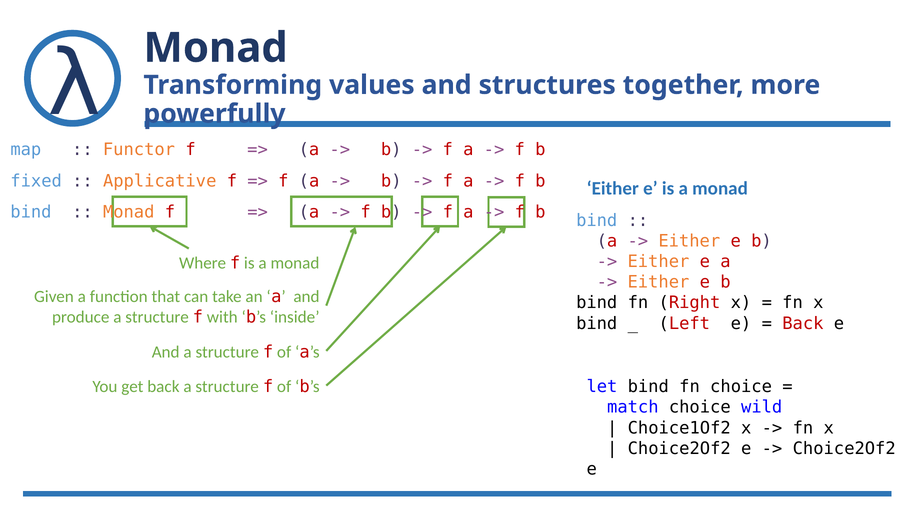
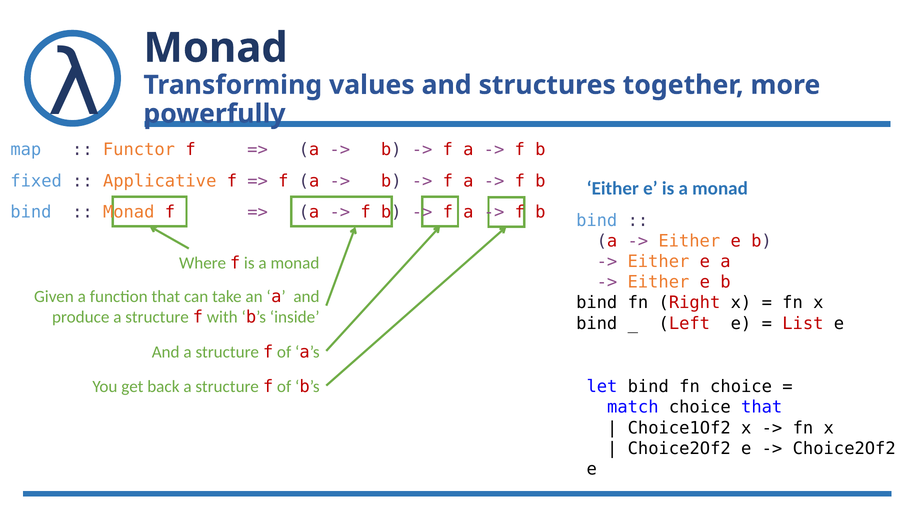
Back at (803, 323): Back -> List
choice wild: wild -> that
